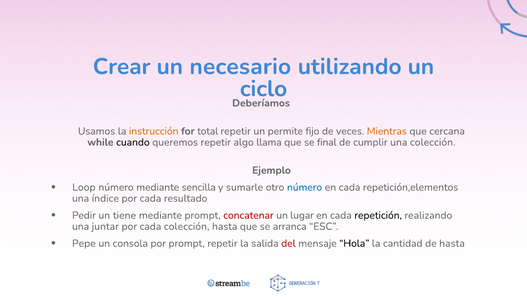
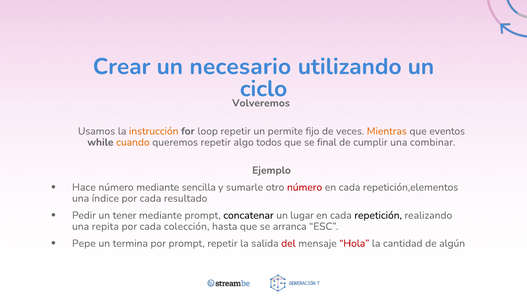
Deberíamos: Deberíamos -> Volveremos
total: total -> loop
cercana: cercana -> eventos
cuando colour: black -> orange
llama: llama -> todos
una colección: colección -> combinar
Loop: Loop -> Hace
número at (305, 187) colour: blue -> red
tiene: tiene -> tener
concatenar colour: red -> black
juntar: juntar -> repita
consola: consola -> termina
Hola colour: black -> red
de hasta: hasta -> algún
